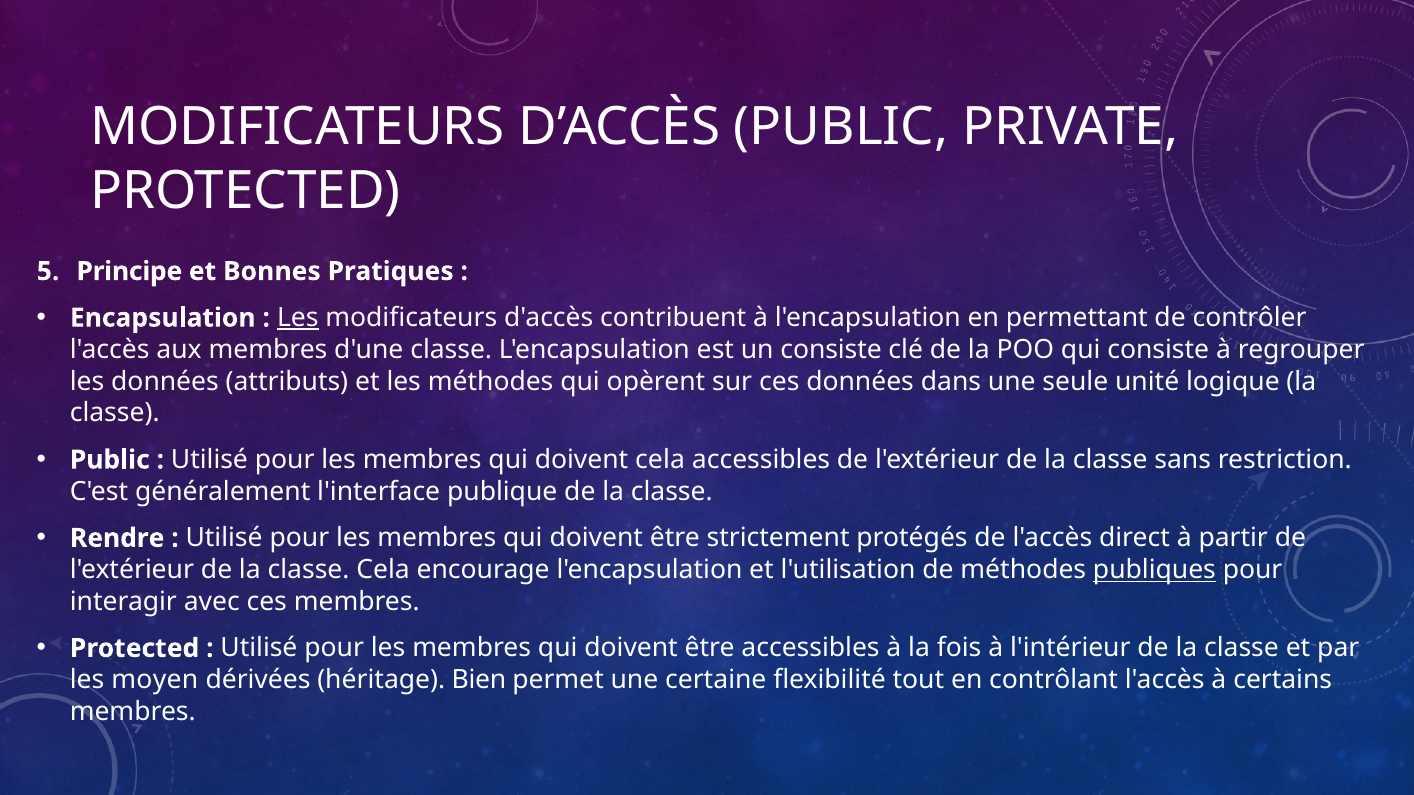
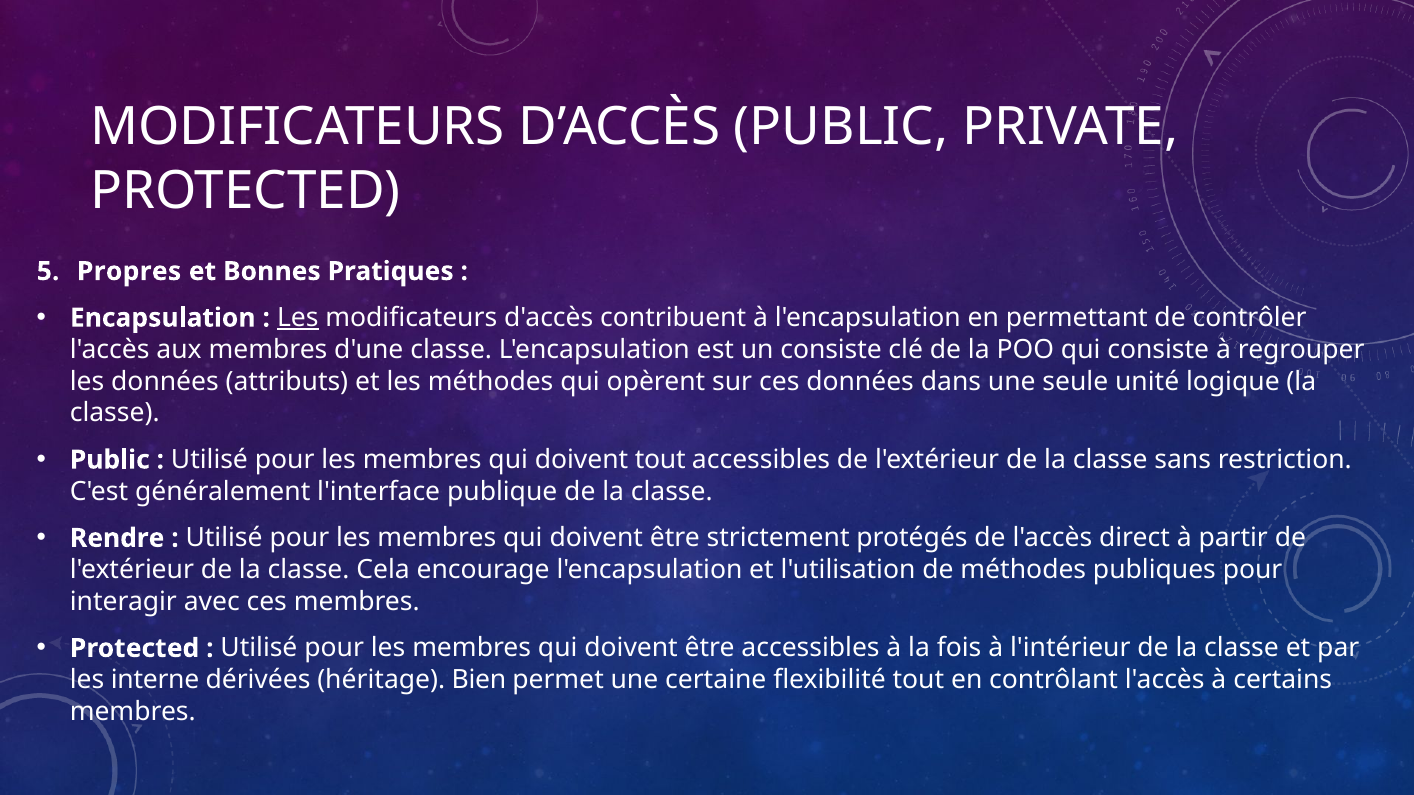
Principe: Principe -> Propres
doivent cela: cela -> tout
publiques underline: present -> none
moyen: moyen -> interne
